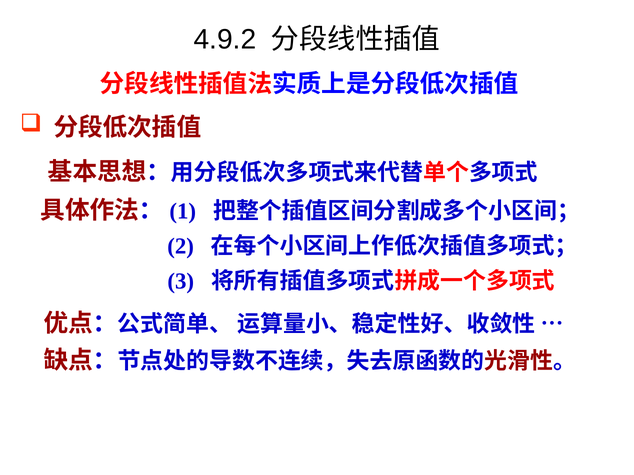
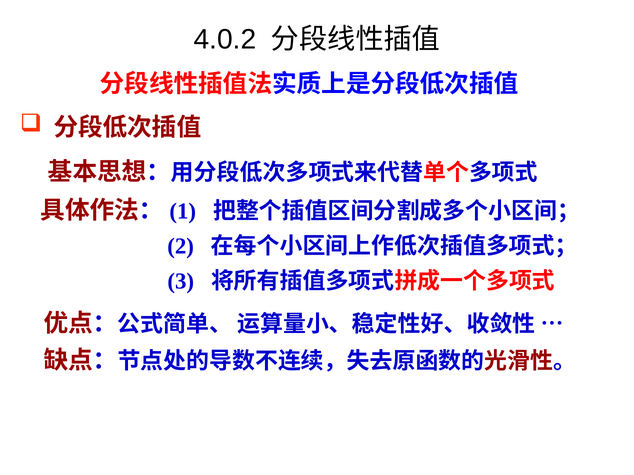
4.9.2: 4.9.2 -> 4.0.2
